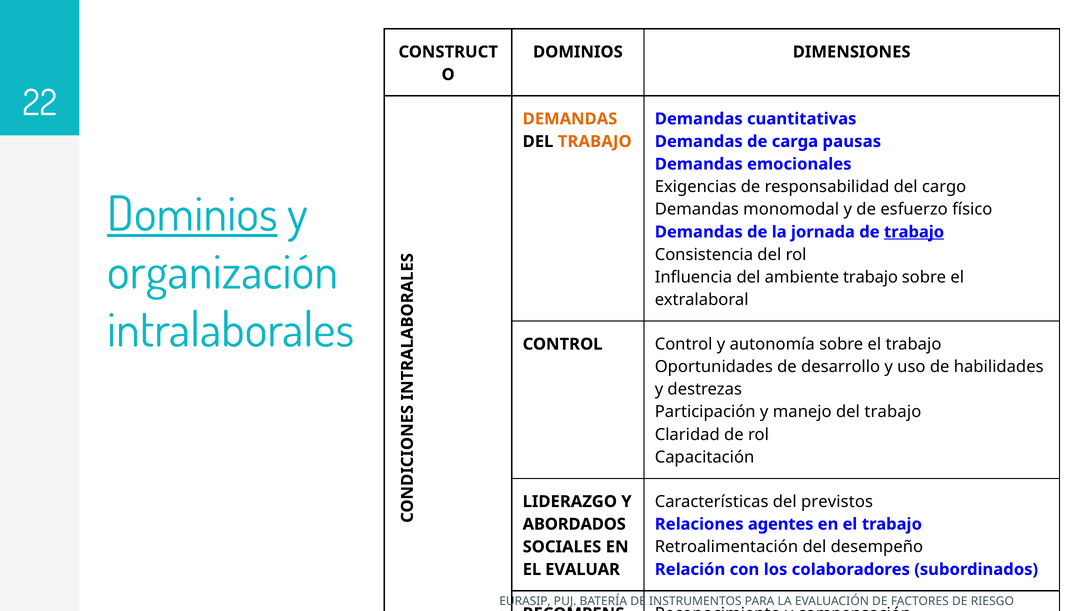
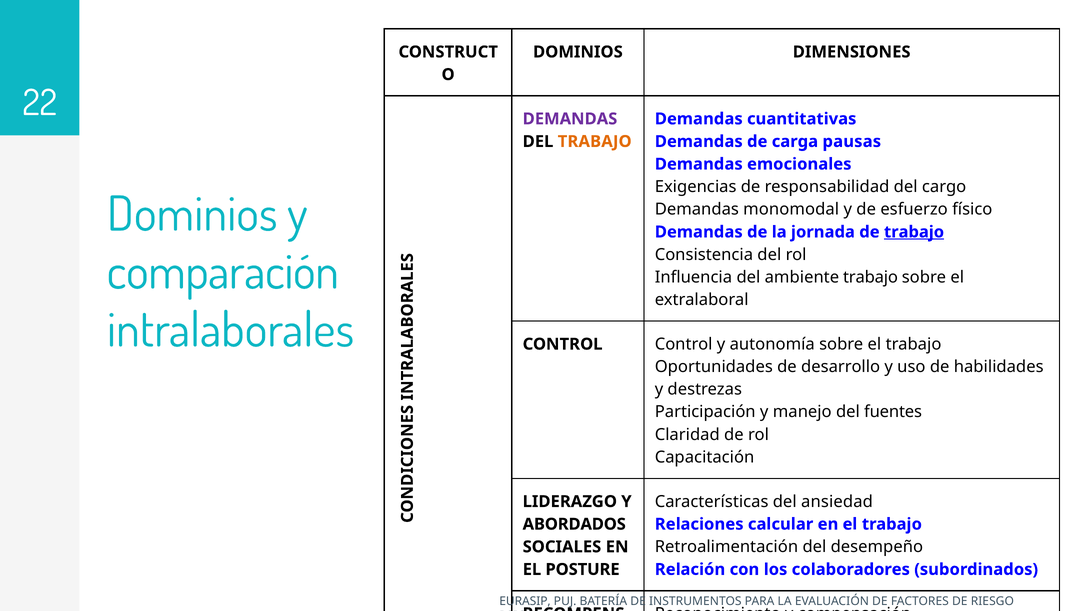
DEMANDAS at (570, 119) colour: orange -> purple
Dominios at (192, 215) underline: present -> none
organización at (223, 273): organización -> comparación
manejo del trabajo: trabajo -> fuentes
previstos: previstos -> ansiedad
agentes: agentes -> calcular
EVALUAR: EVALUAR -> POSTURE
